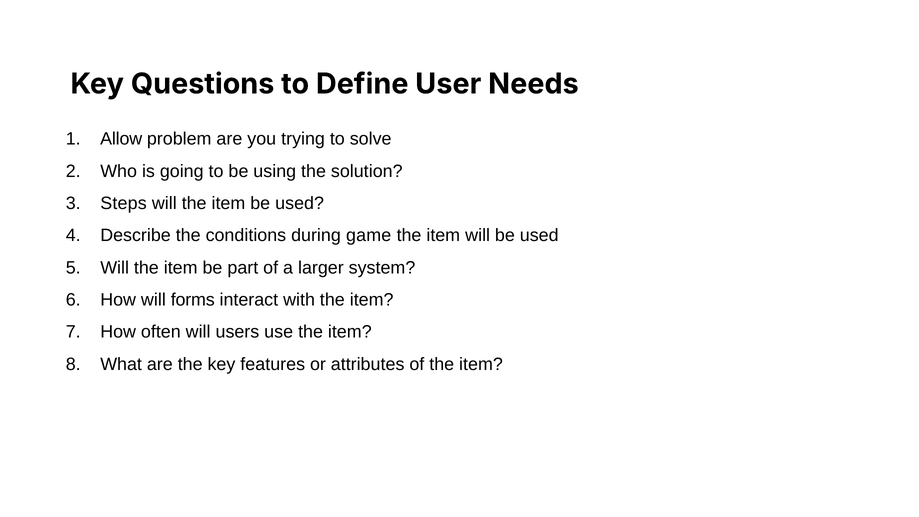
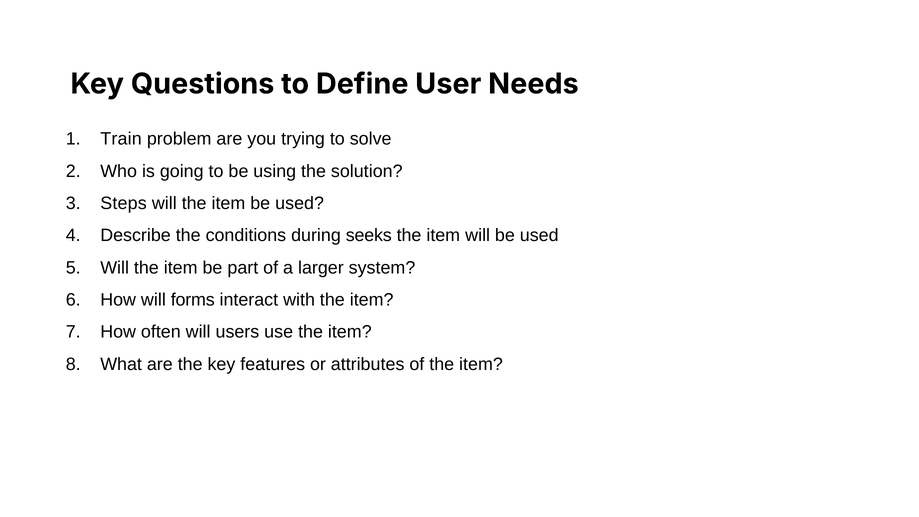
Allow: Allow -> Train
game: game -> seeks
